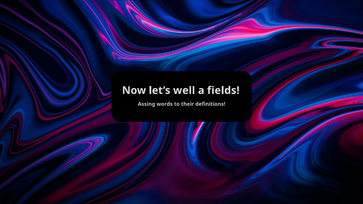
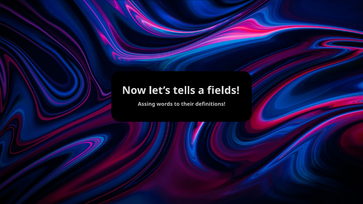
well: well -> tells
